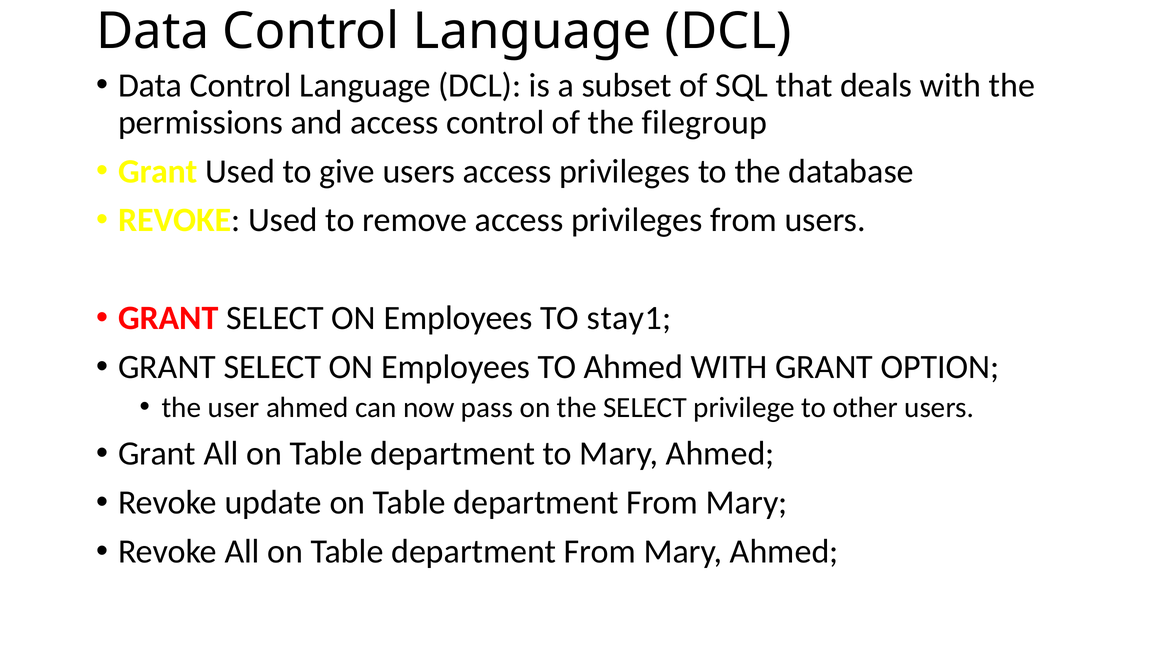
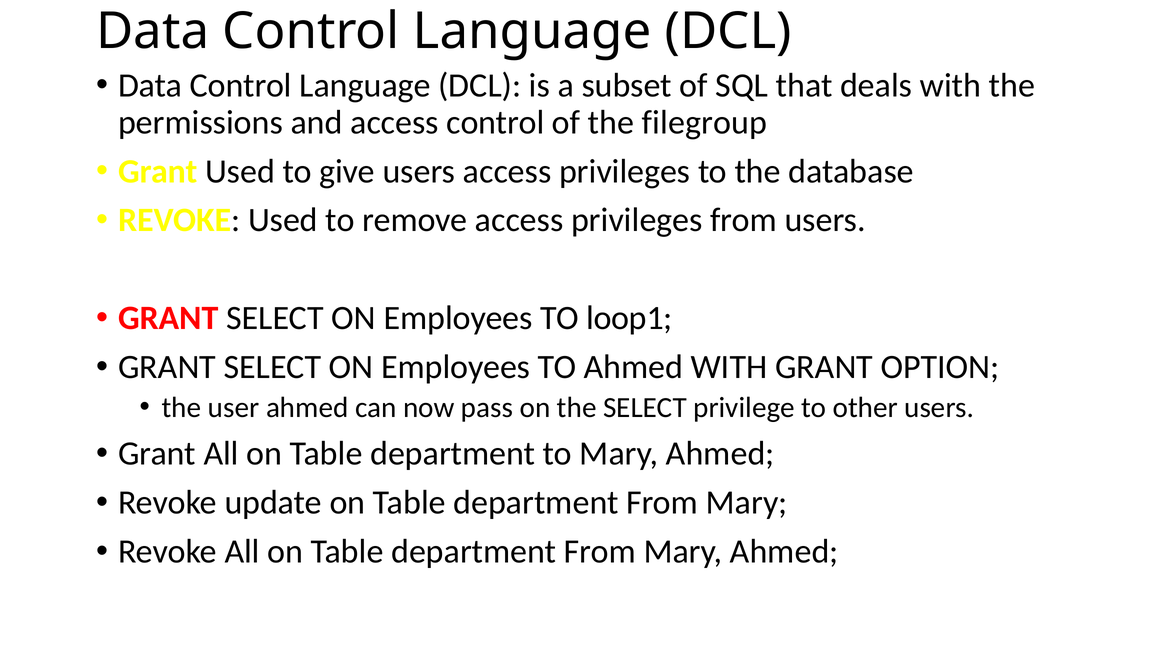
stay1: stay1 -> loop1
